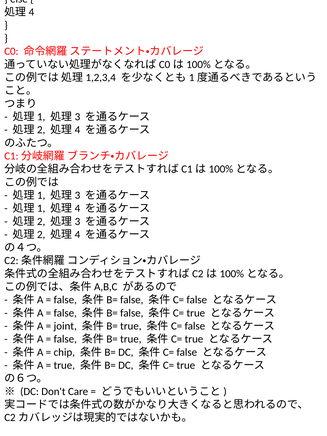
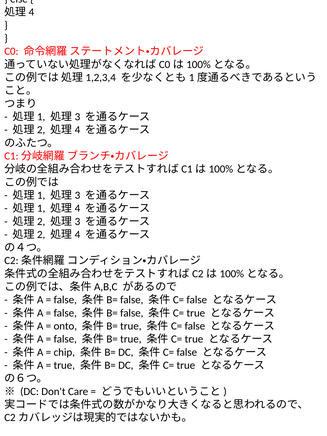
joint: joint -> onto
